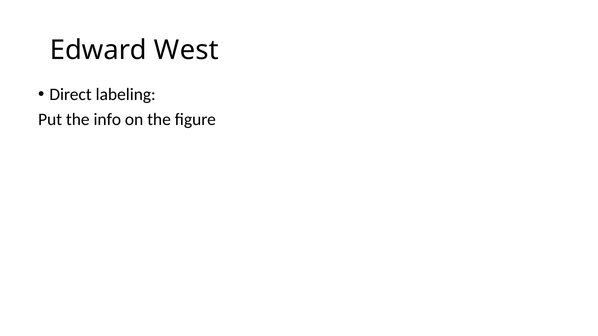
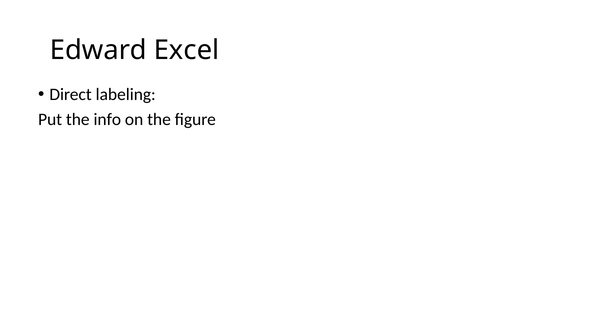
West: West -> Excel
